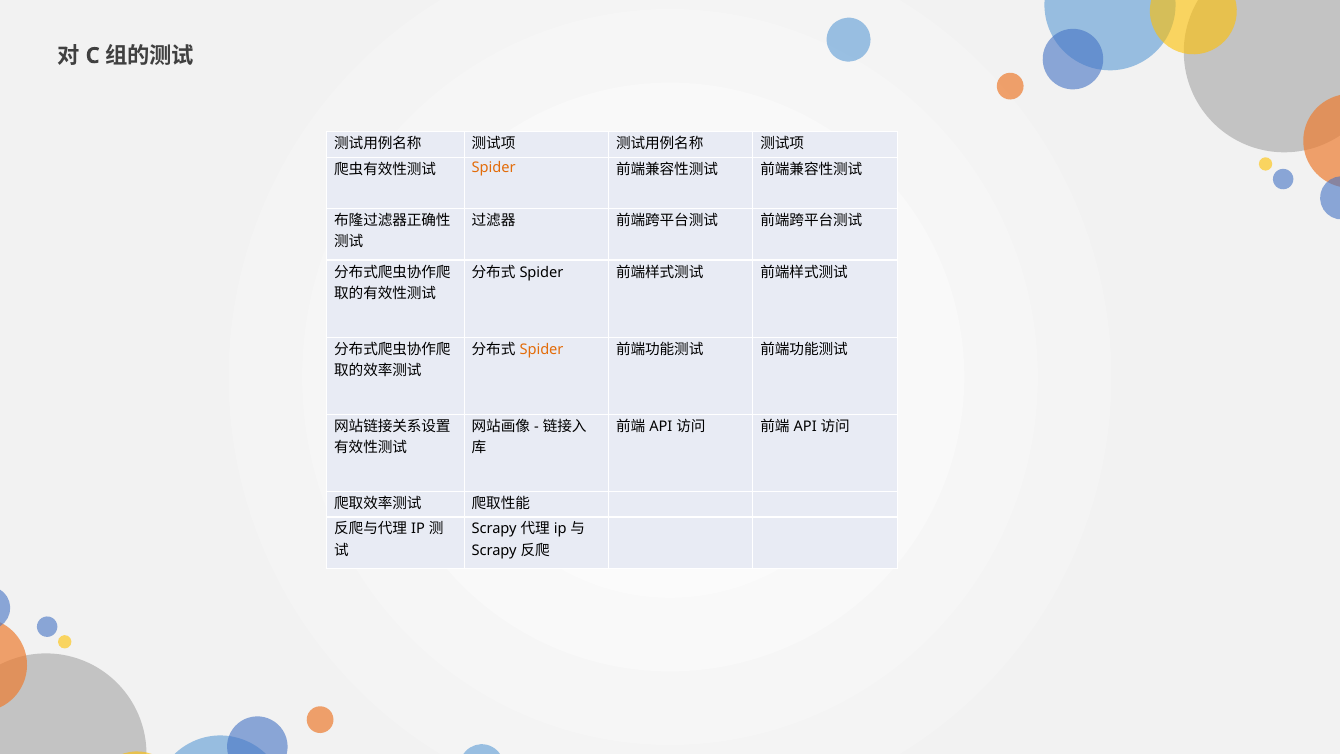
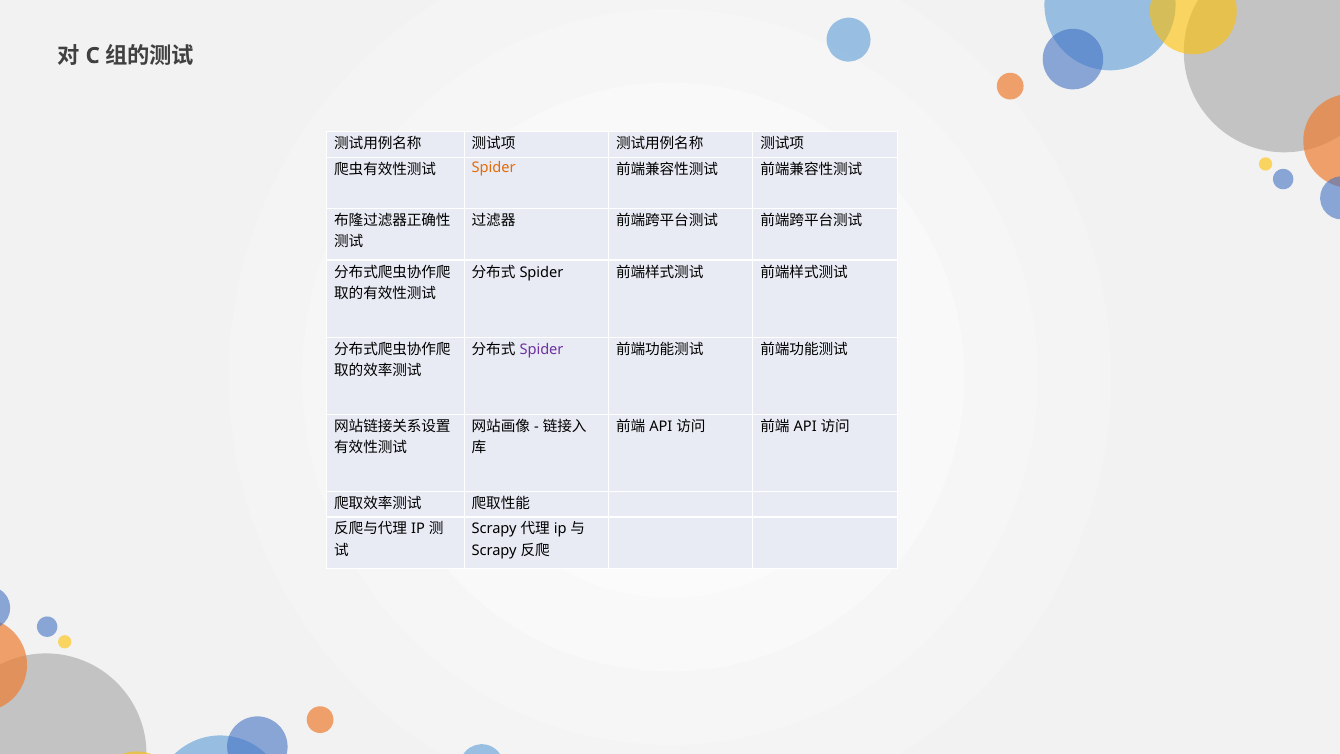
Spider at (542, 349) colour: orange -> purple
